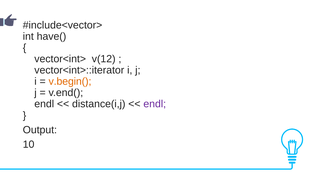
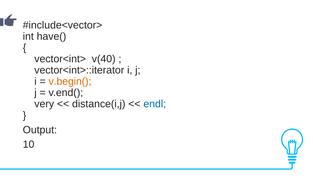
v(12: v(12 -> v(40
endl at (44, 104): endl -> very
endl at (155, 104) colour: purple -> blue
